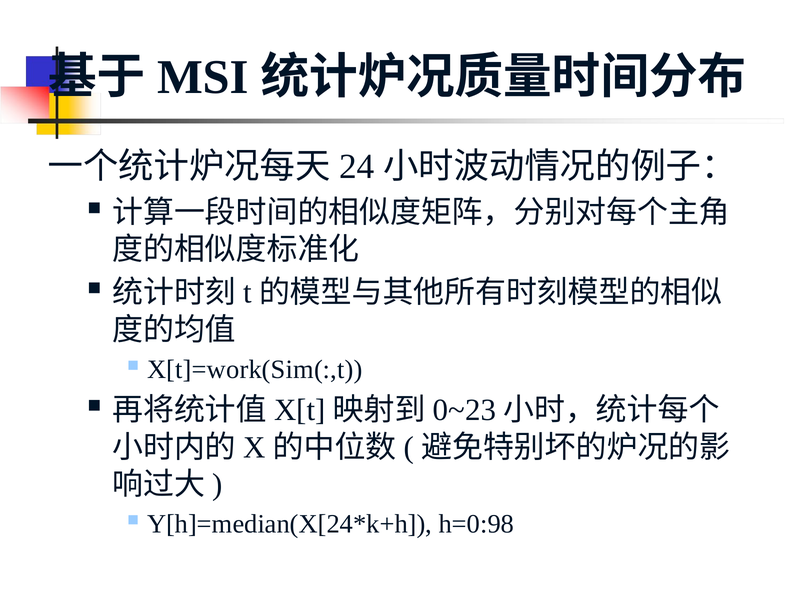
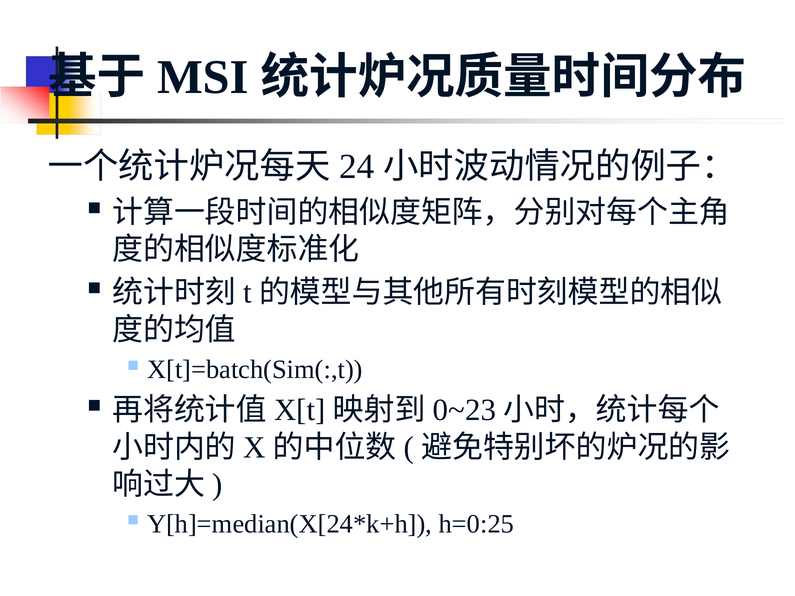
X[t]=work(Sim(:,t: X[t]=work(Sim(:,t -> X[t]=batch(Sim(:,t
h=0:98: h=0:98 -> h=0:25
